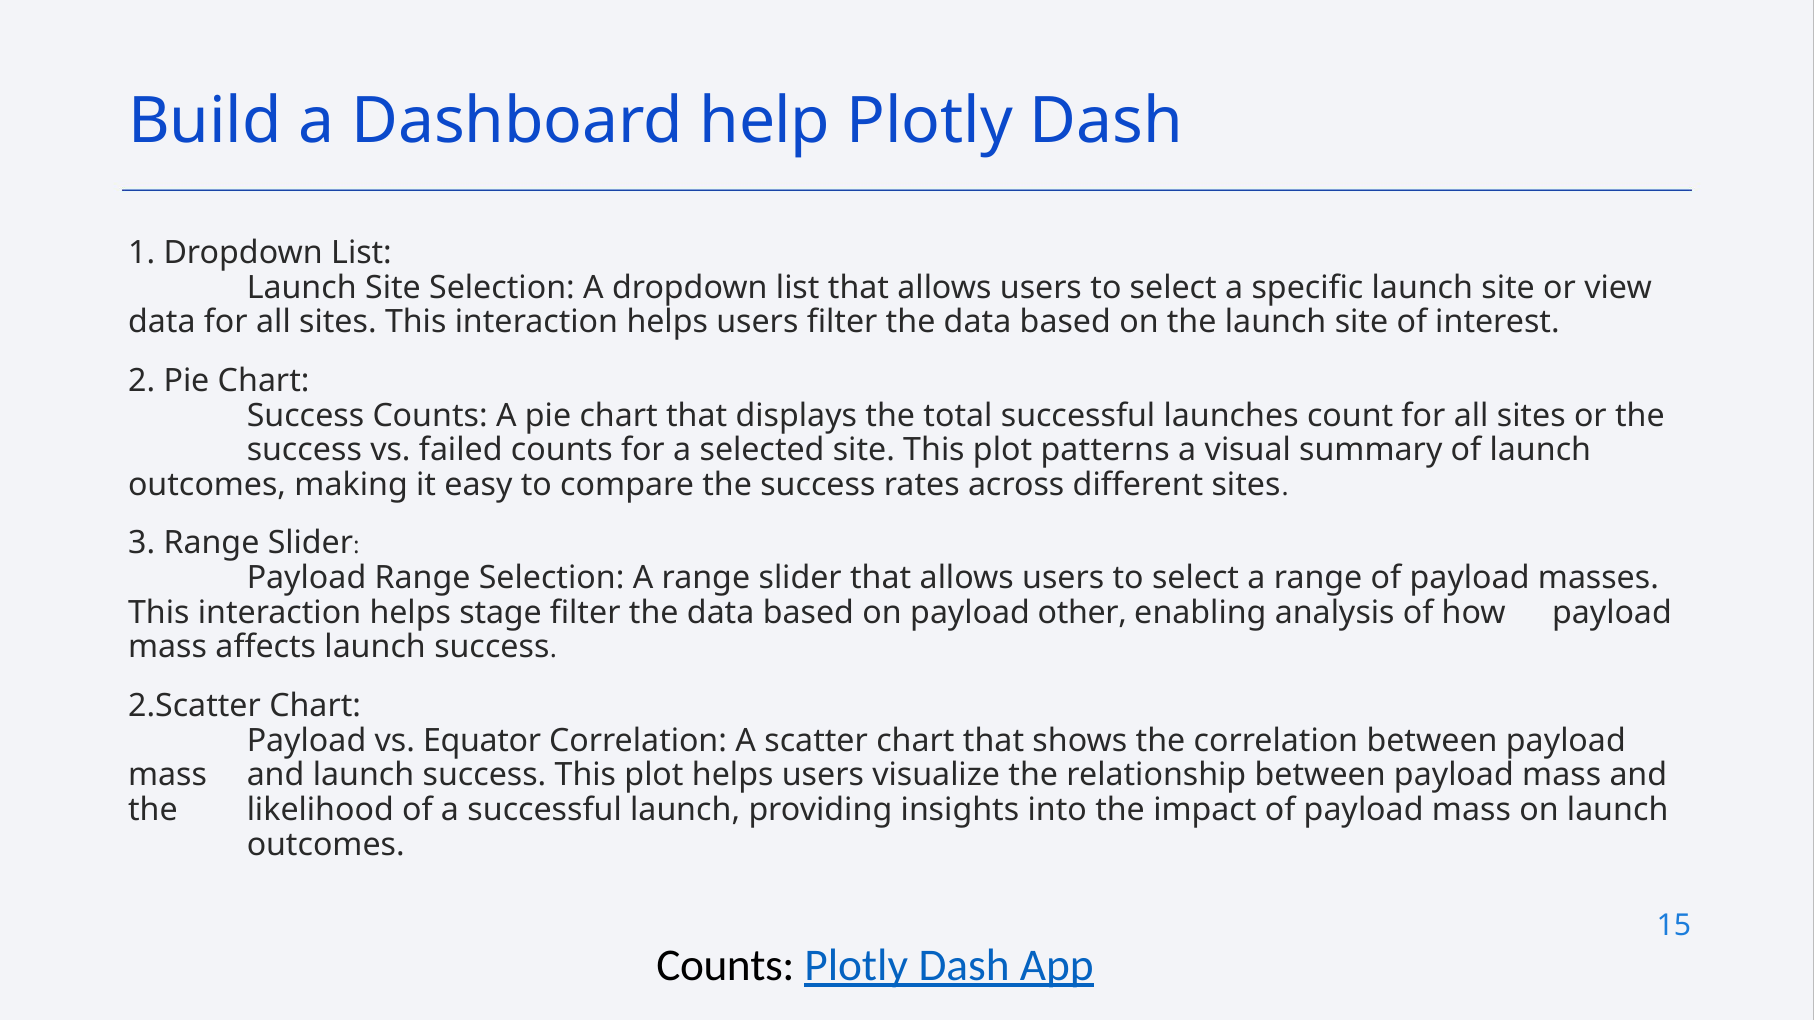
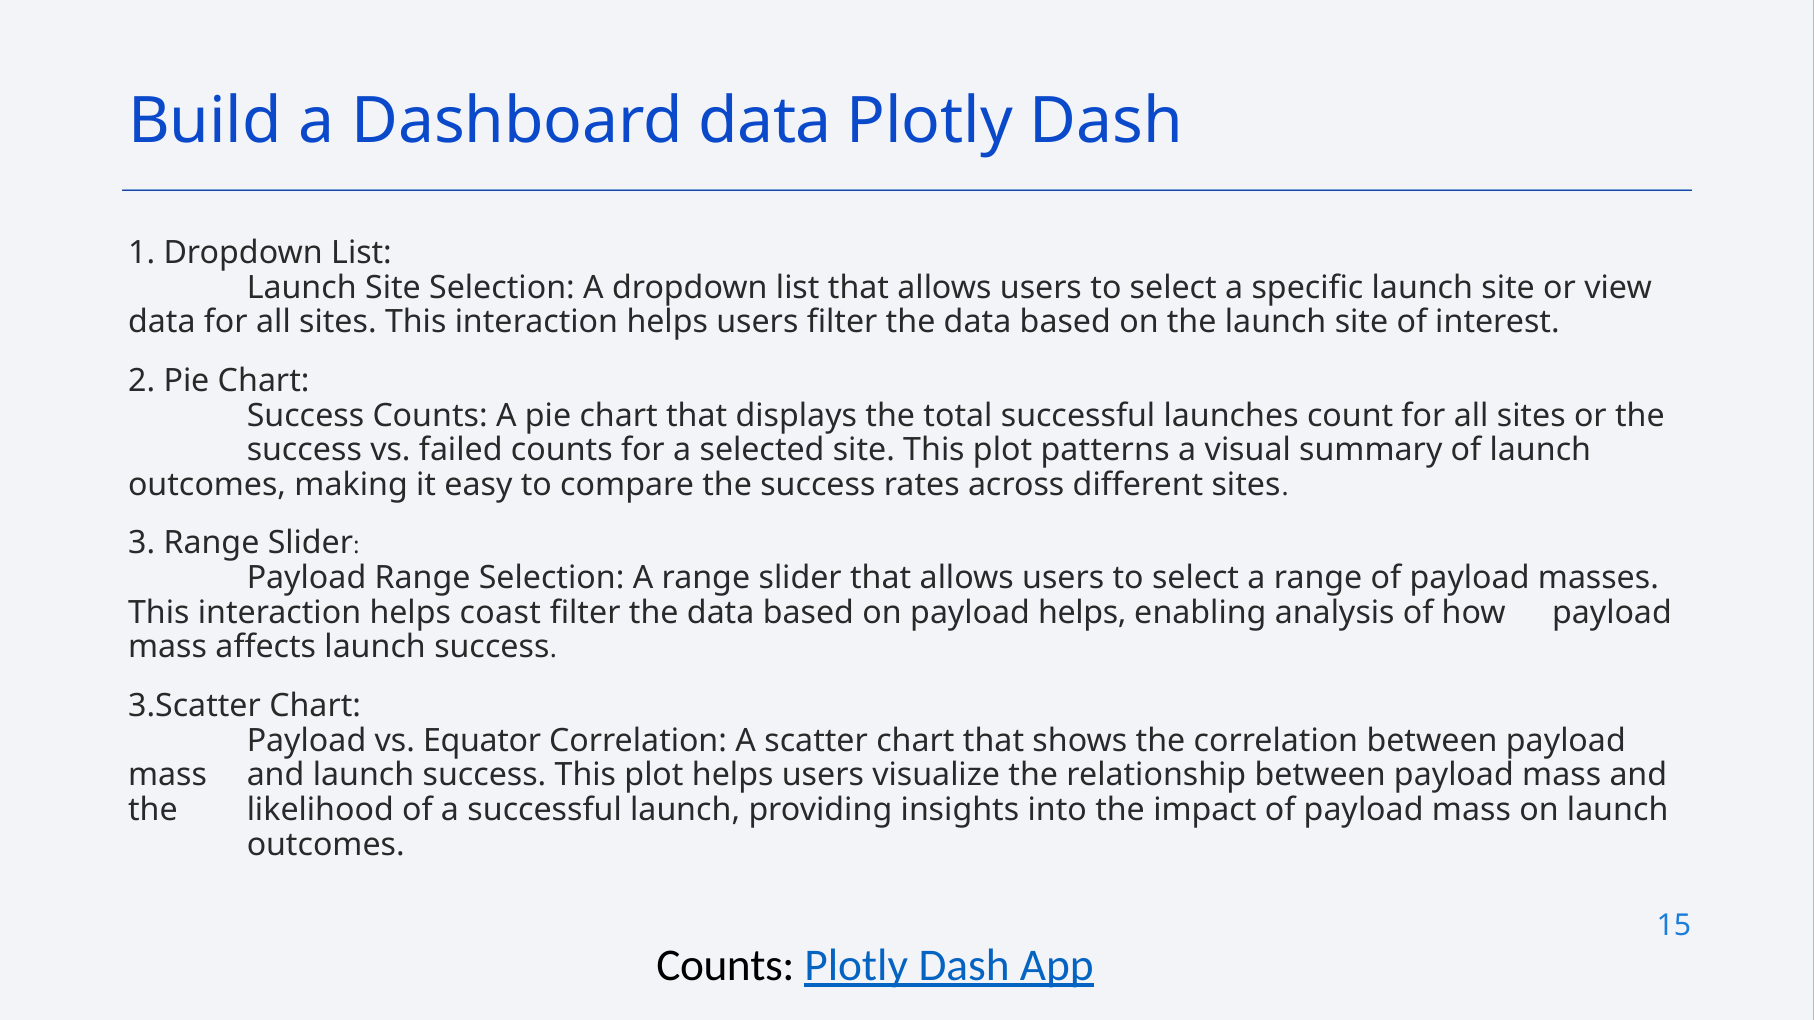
Dashboard help: help -> data
stage: stage -> coast
payload other: other -> helps
2.Scatter: 2.Scatter -> 3.Scatter
